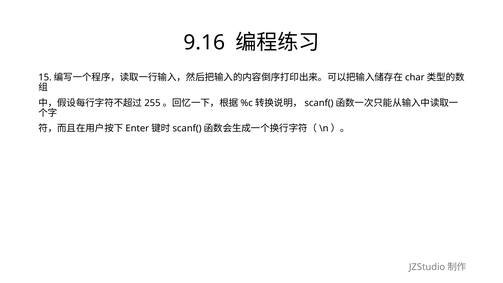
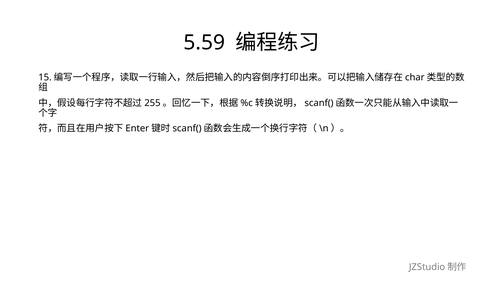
9.16: 9.16 -> 5.59
